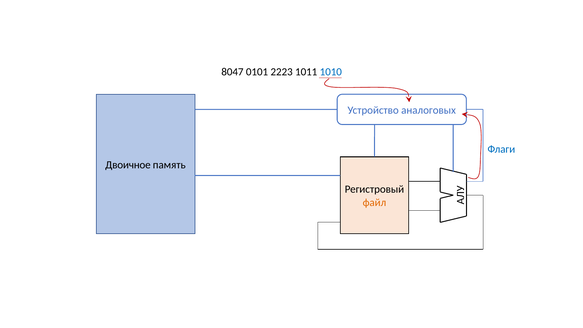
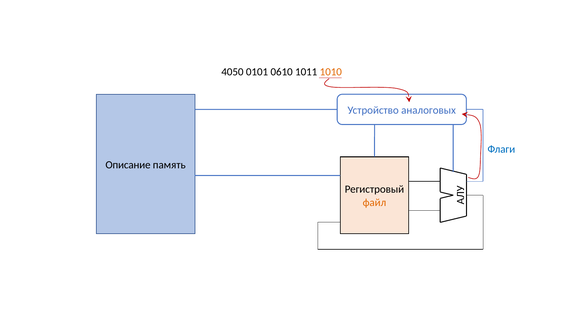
8047: 8047 -> 4050
2223: 2223 -> 0610
1010 colour: blue -> orange
Двоичное: Двоичное -> Описание
